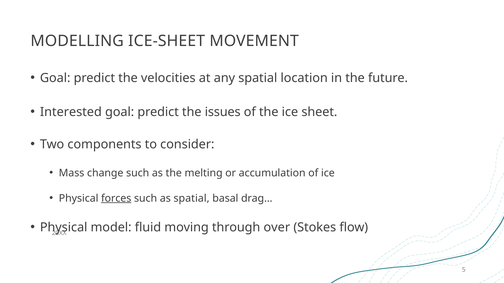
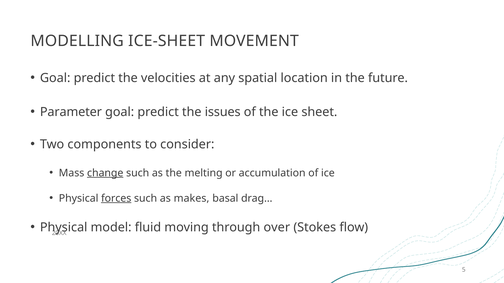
Interested: Interested -> Parameter
change underline: none -> present
as spatial: spatial -> makes
